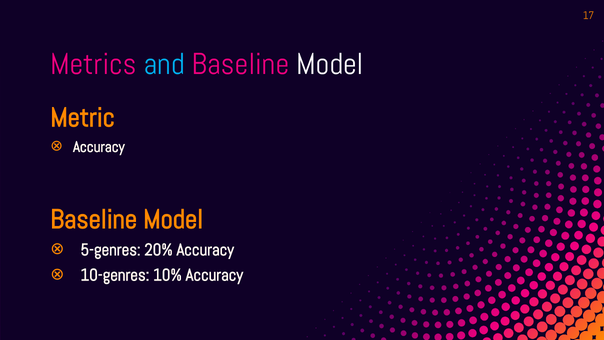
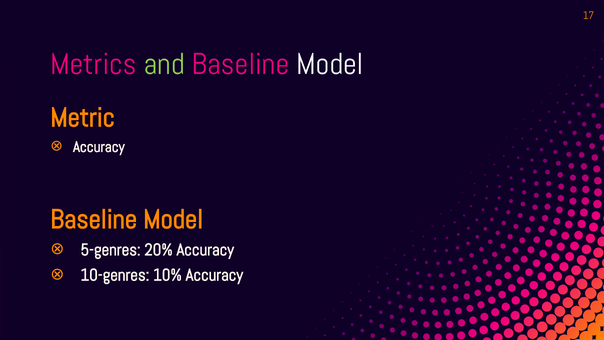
and colour: light blue -> light green
